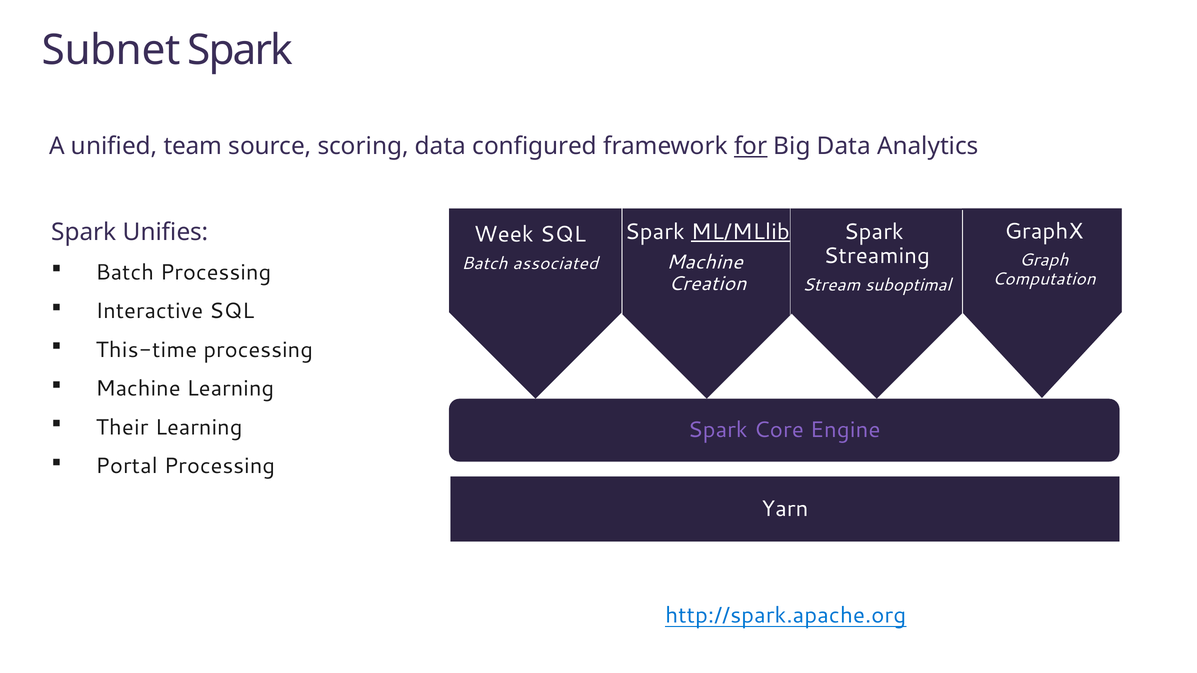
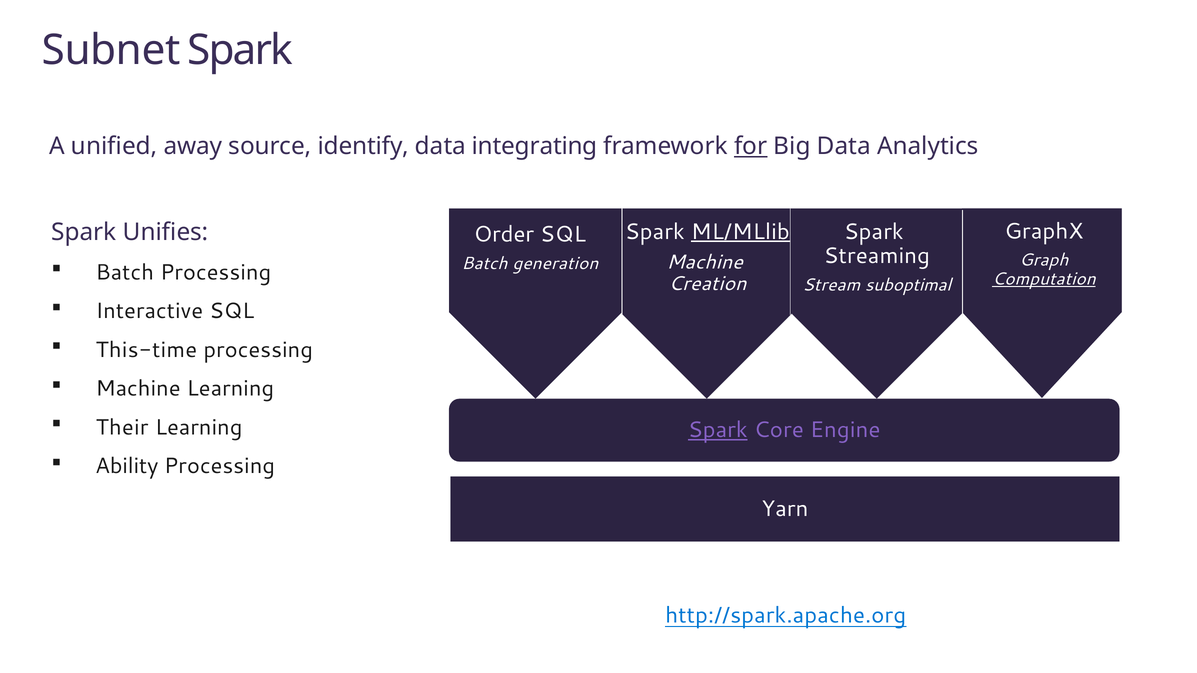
team: team -> away
scoring: scoring -> identify
configured: configured -> integrating
Week: Week -> Order
associated: associated -> generation
Computation underline: none -> present
Spark at (718, 430) underline: none -> present
Portal: Portal -> Ability
